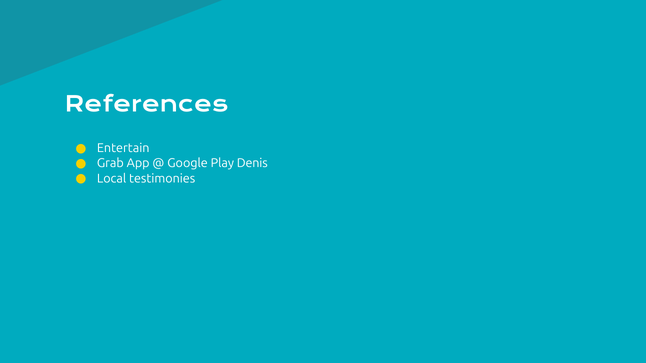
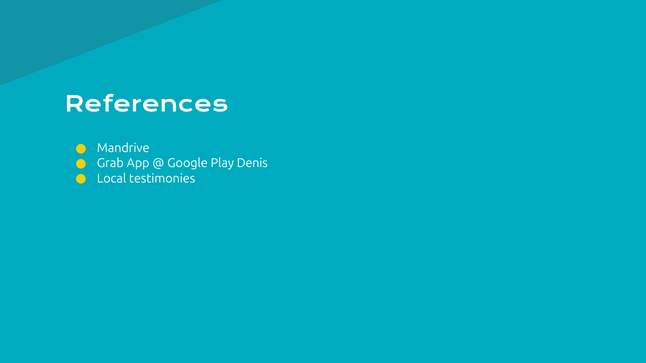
Entertain: Entertain -> Mandrive
